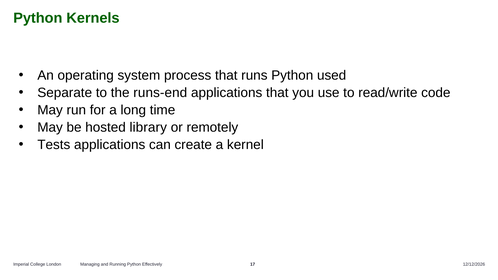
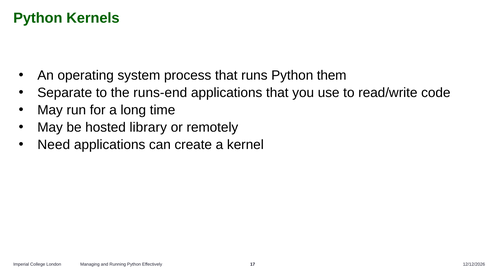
used: used -> them
Tests: Tests -> Need
